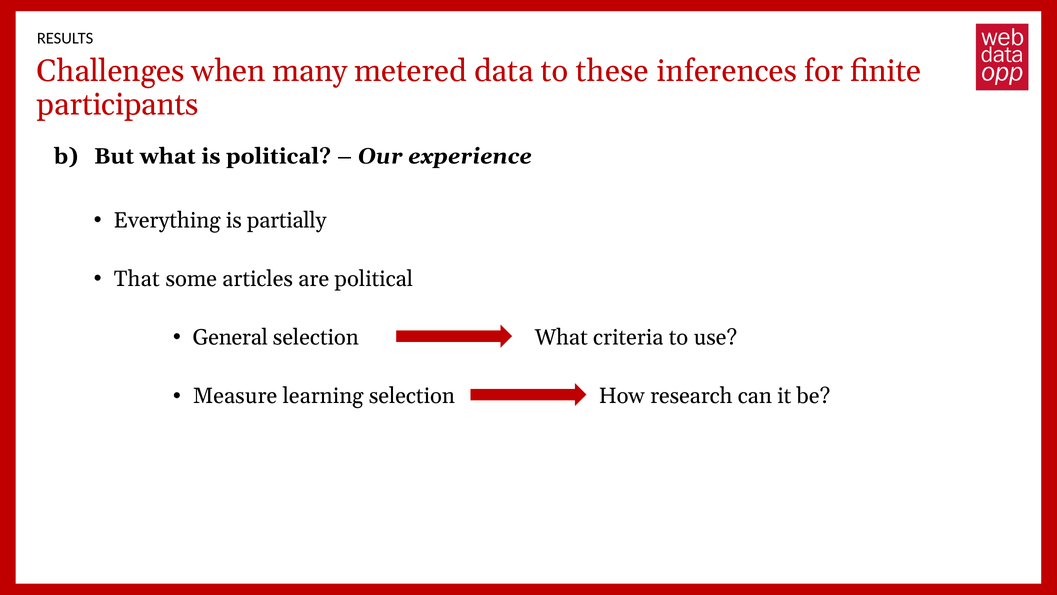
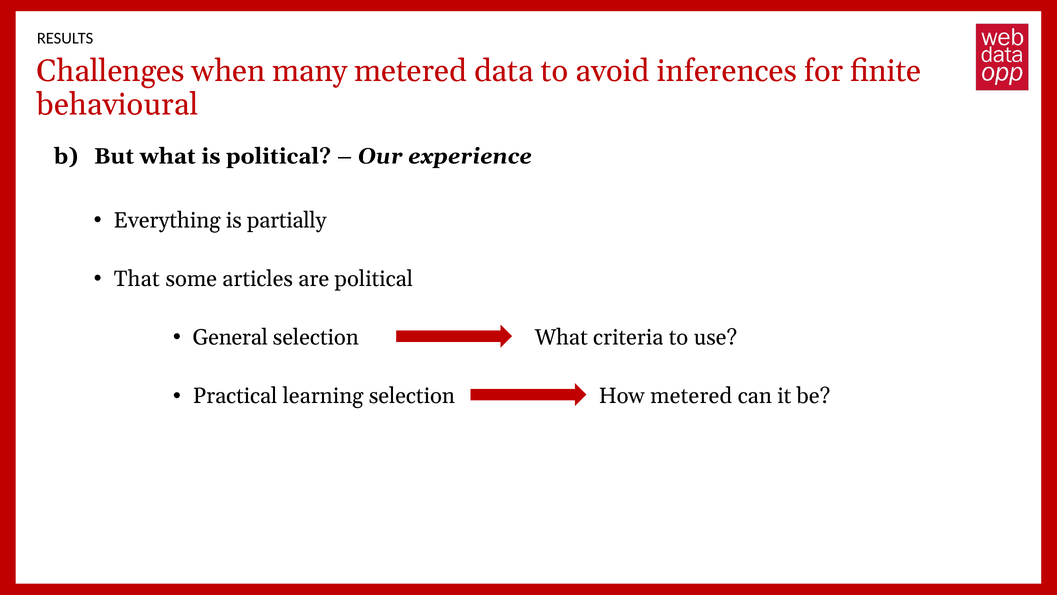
these: these -> avoid
participants: participants -> behavioural
Measure: Measure -> Practical
How research: research -> metered
